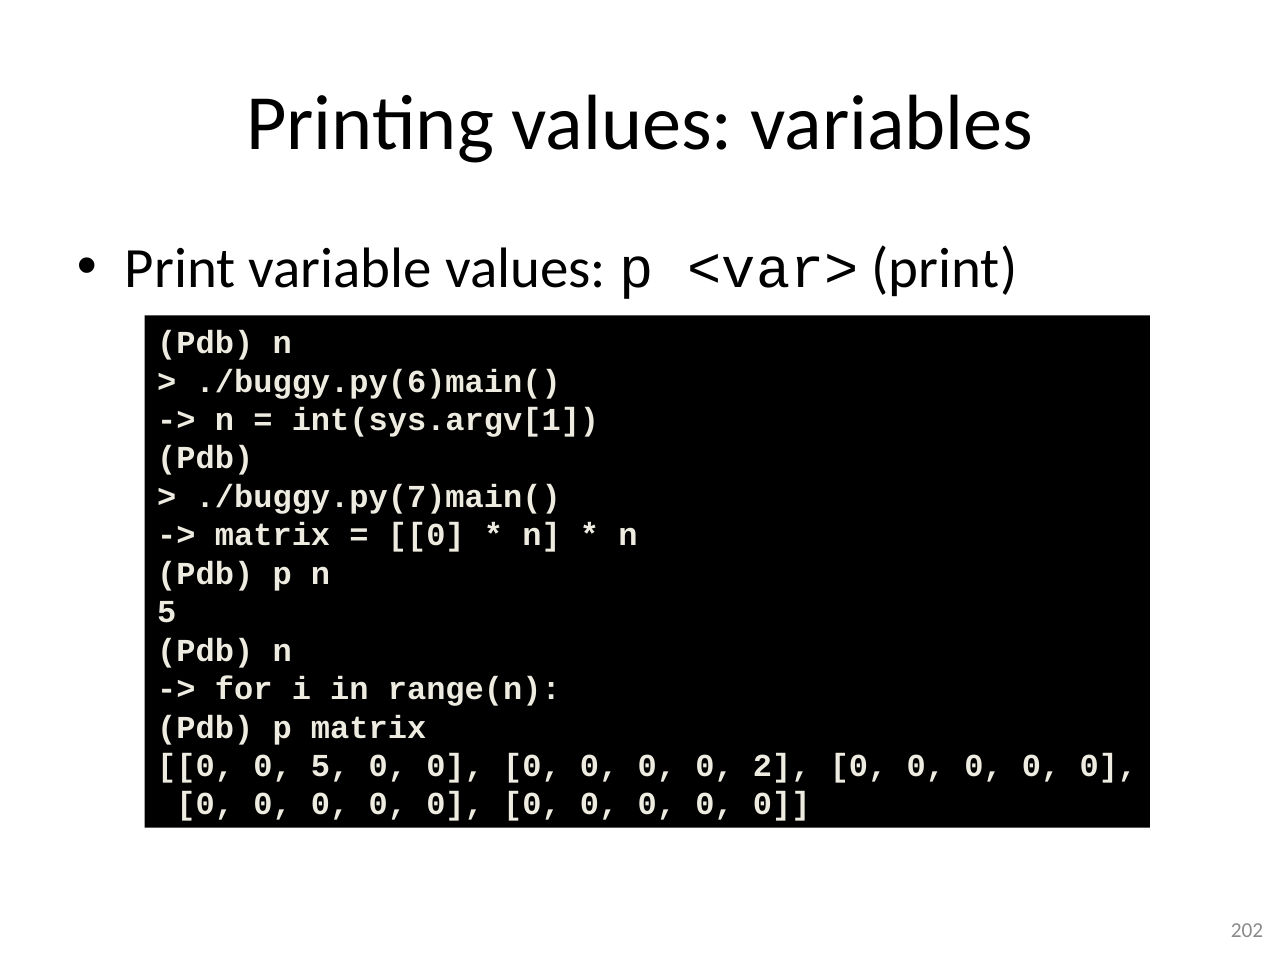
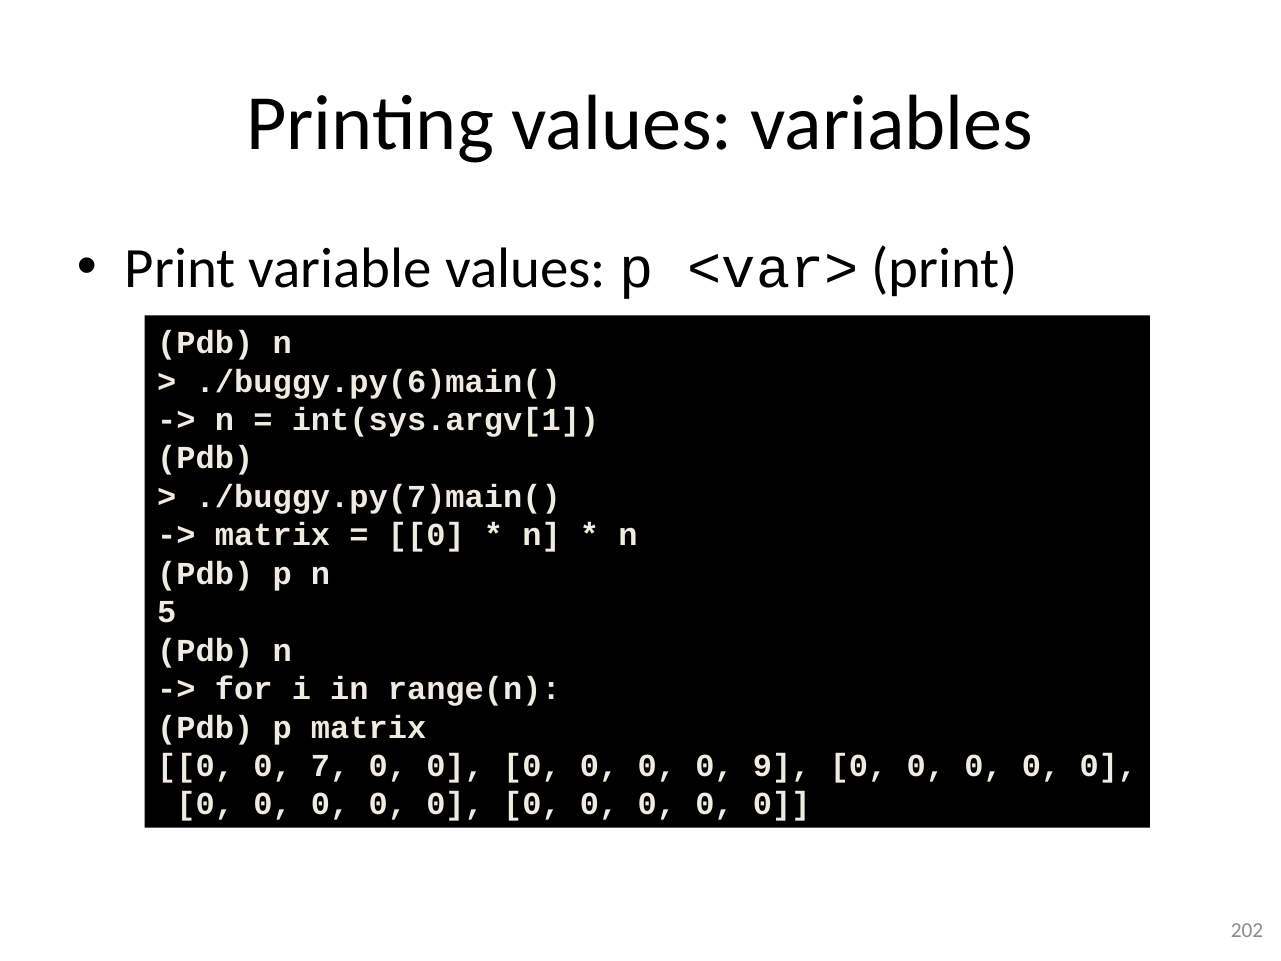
0 5: 5 -> 7
2: 2 -> 9
